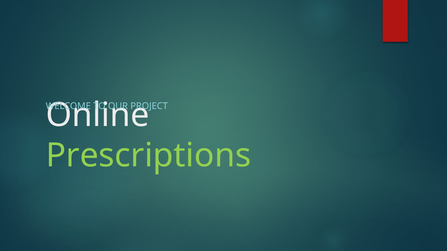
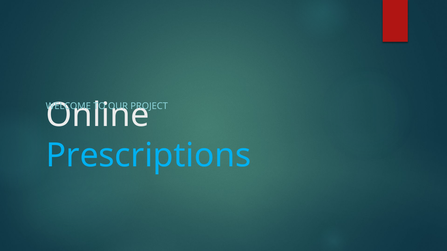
Prescriptions colour: light green -> light blue
